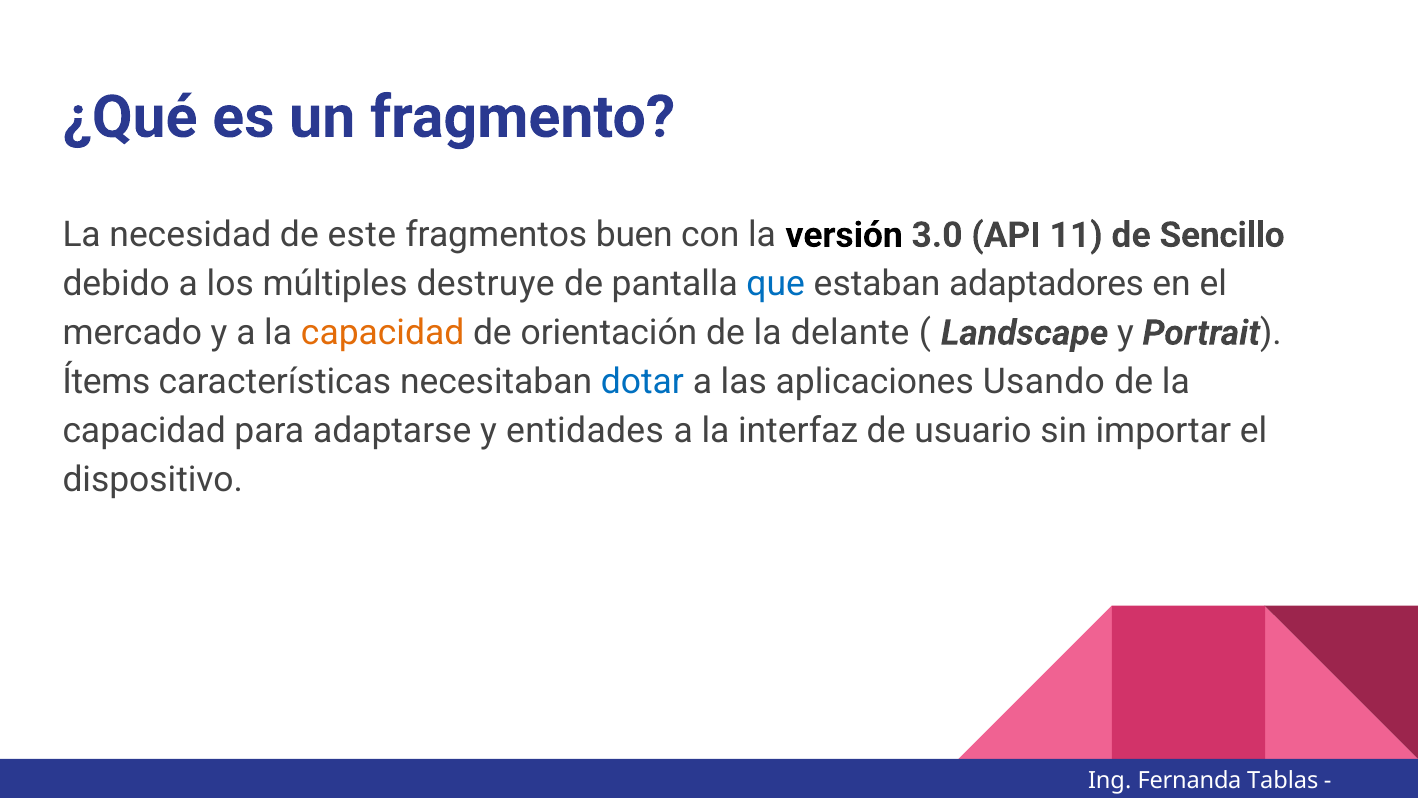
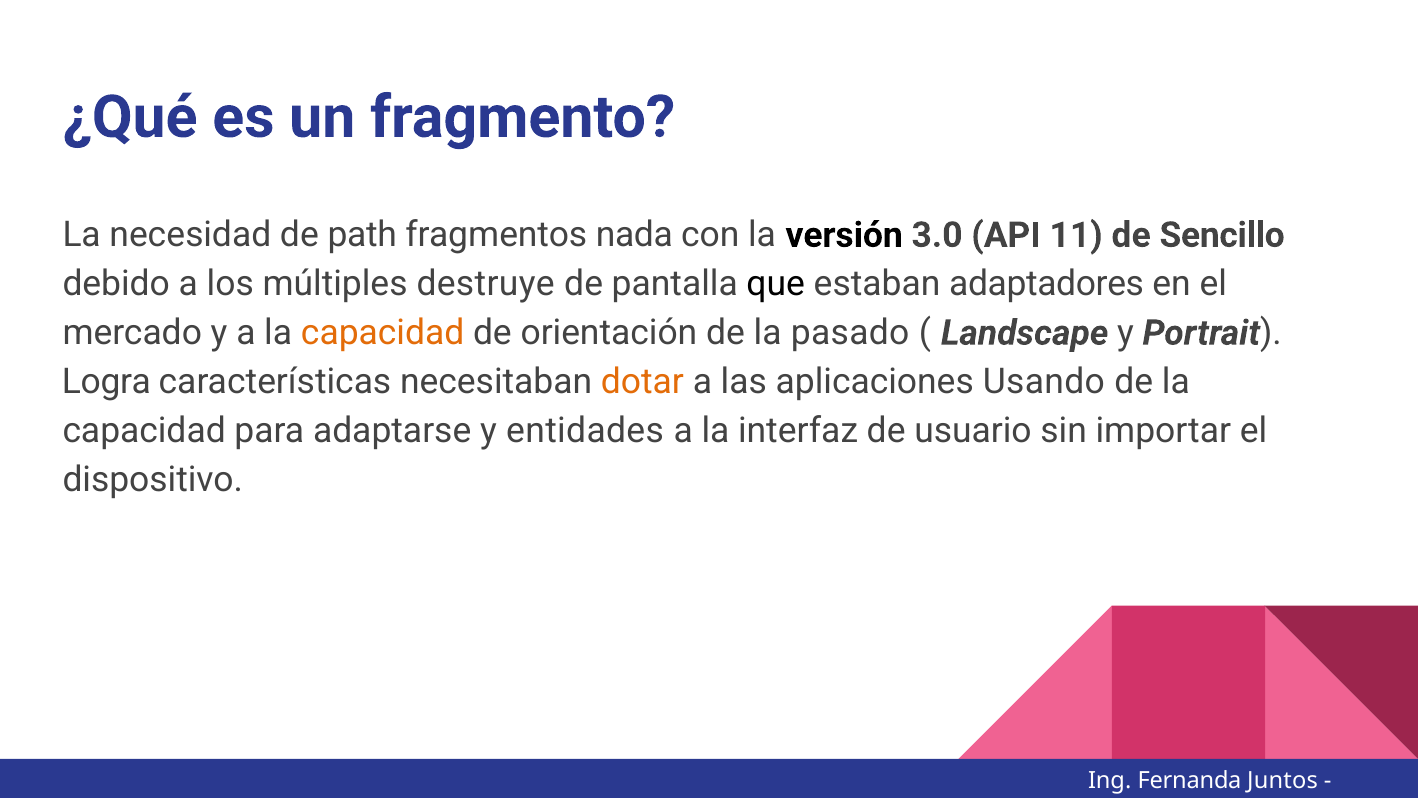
este: este -> path
buen: buen -> nada
que colour: blue -> black
delante: delante -> pasado
Ítems: Ítems -> Logra
dotar colour: blue -> orange
Tablas: Tablas -> Juntos
